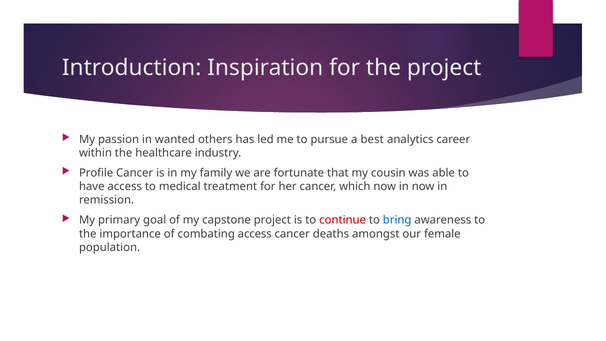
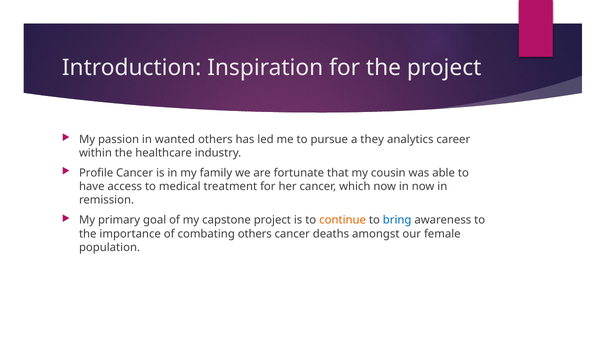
best: best -> they
continue colour: red -> orange
combating access: access -> others
